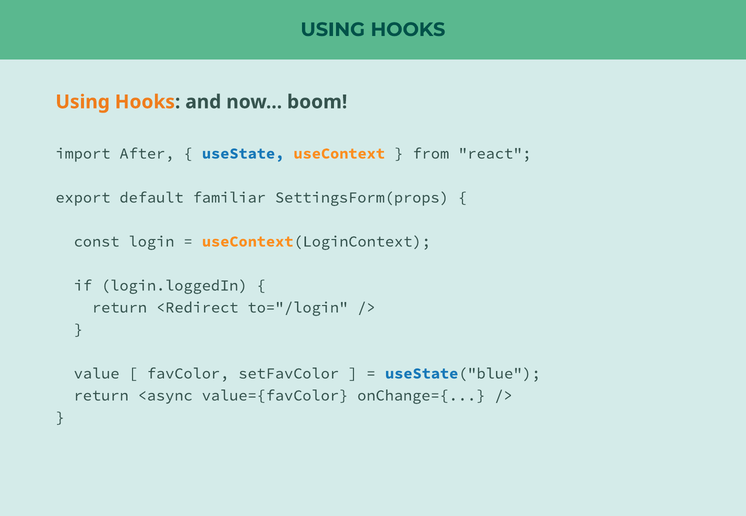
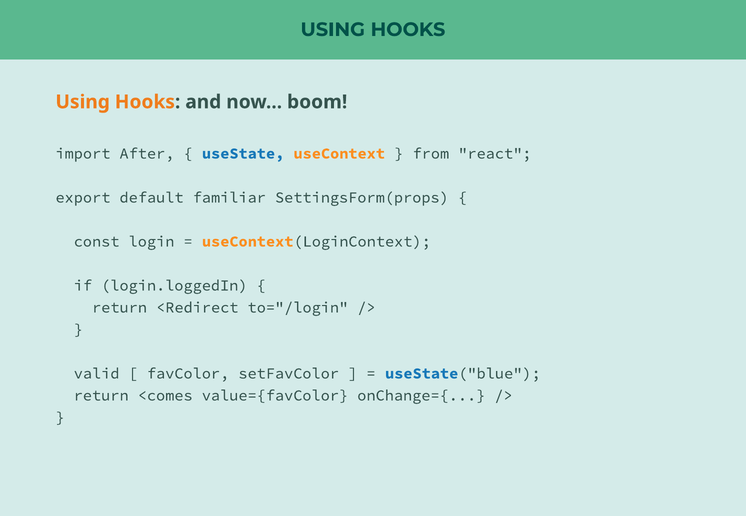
value: value -> valid
<async: <async -> <comes
